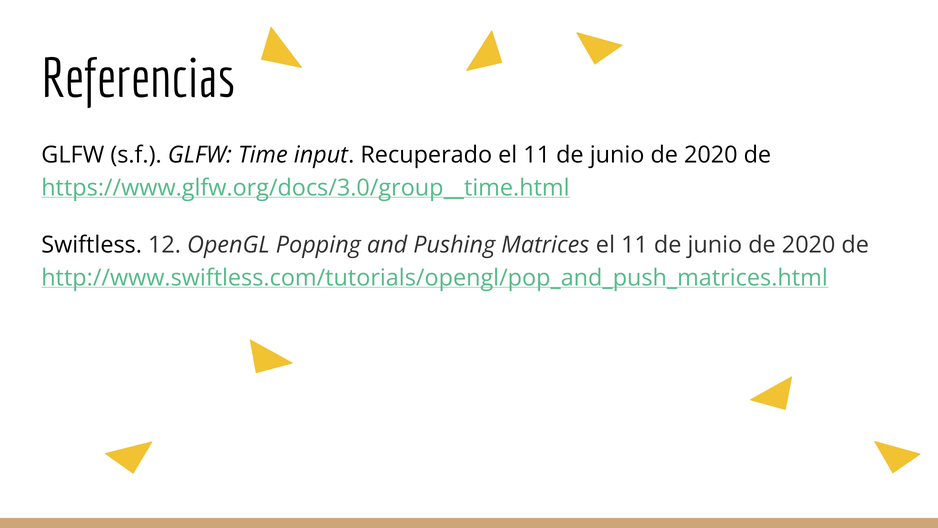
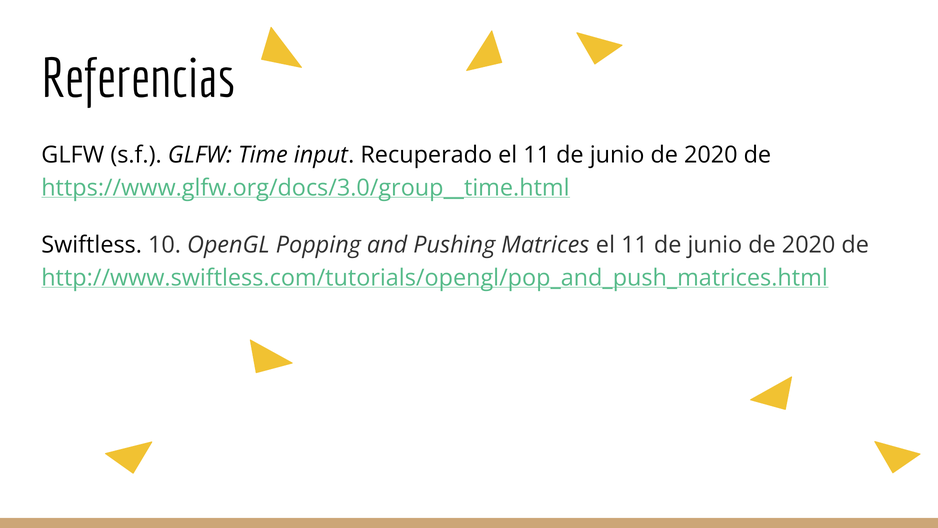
12: 12 -> 10
